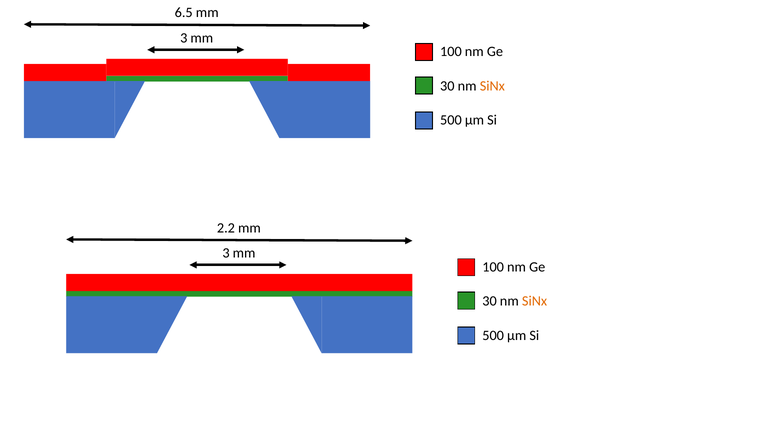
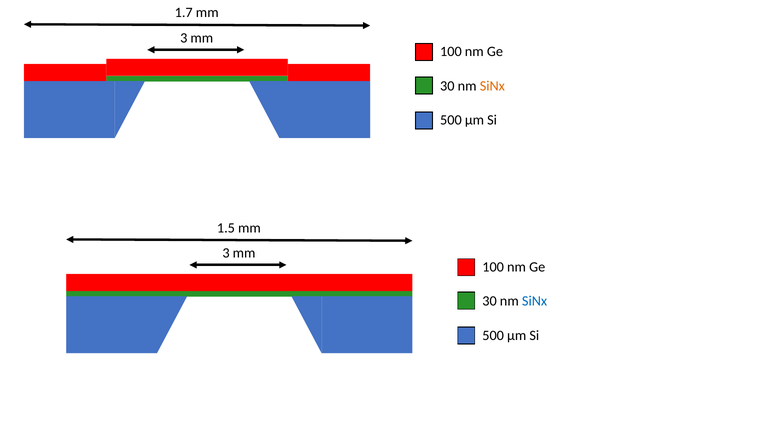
6.5: 6.5 -> 1.7
2.2: 2.2 -> 1.5
SiNx at (535, 301) colour: orange -> blue
